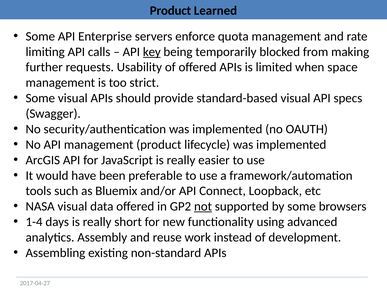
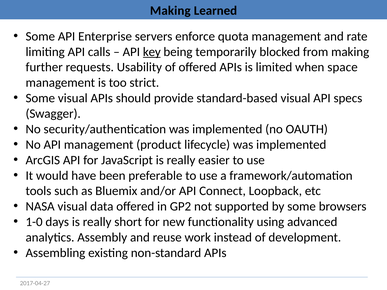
Product at (170, 11): Product -> Making
not underline: present -> none
1-4: 1-4 -> 1-0
